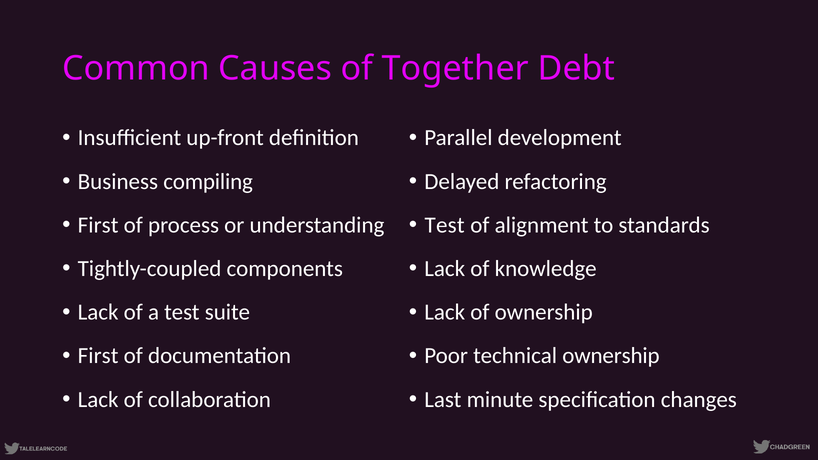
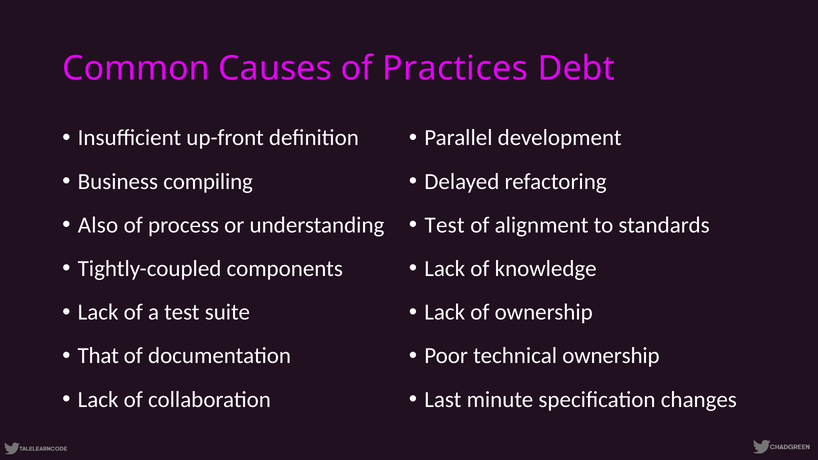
Together: Together -> Practices
First at (98, 225): First -> Also
First at (98, 356): First -> That
